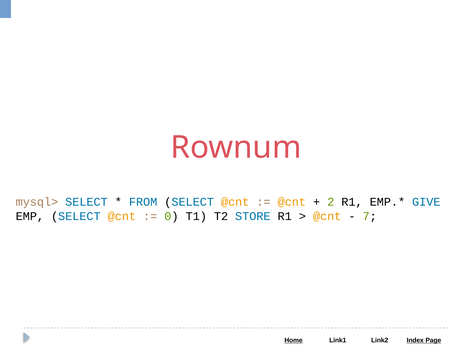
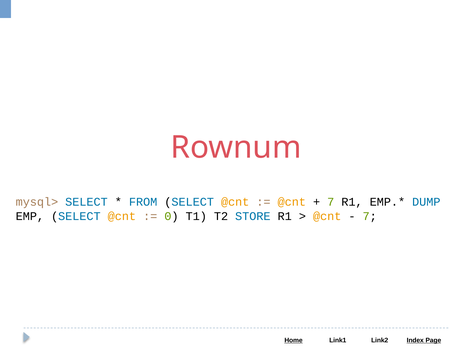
2 at (331, 202): 2 -> 7
GIVE: GIVE -> DUMP
